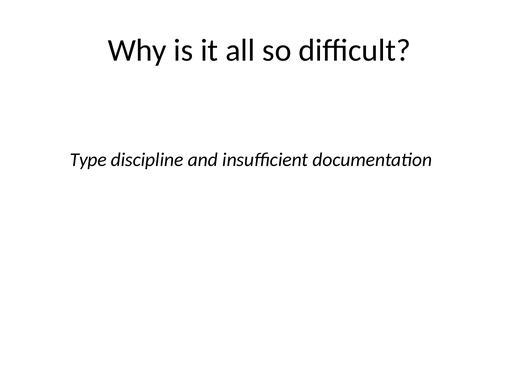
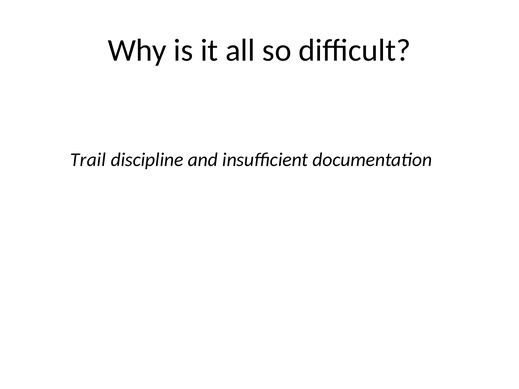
Type: Type -> Trail
